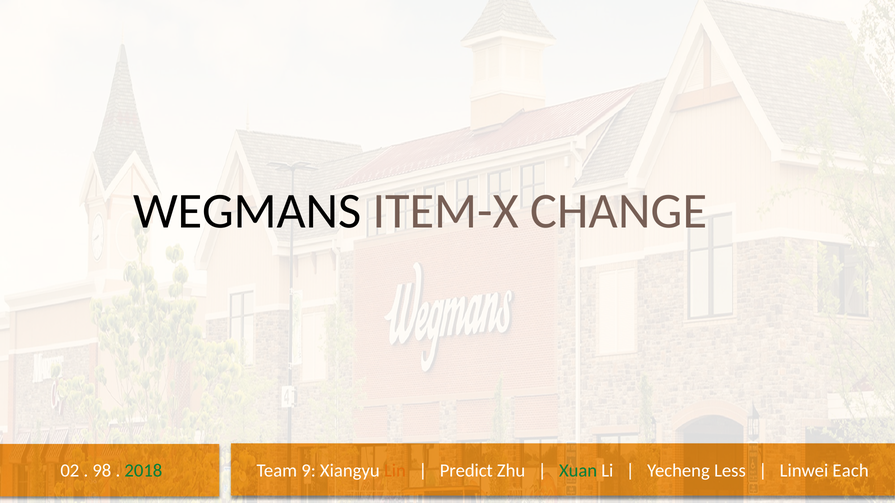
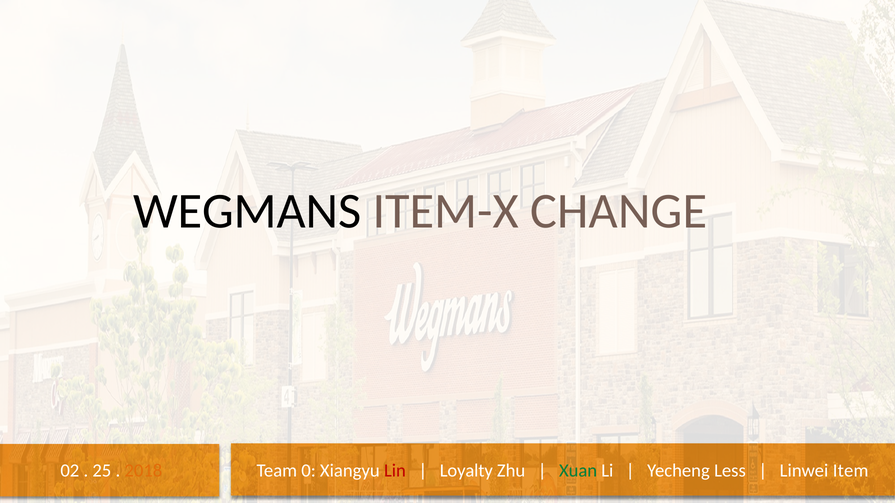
98: 98 -> 25
2018 colour: green -> orange
9: 9 -> 0
Lin colour: orange -> red
Predict: Predict -> Loyalty
Each: Each -> Item
